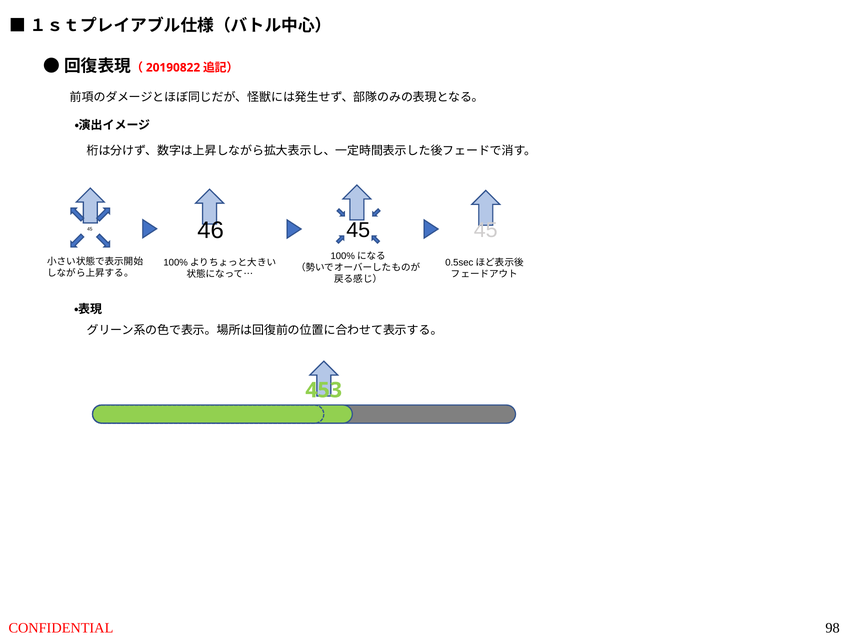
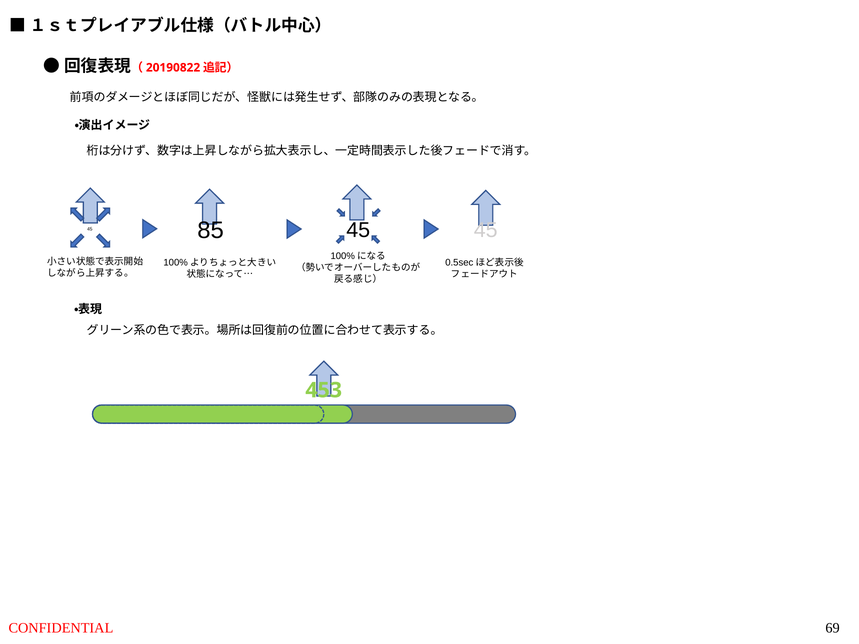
46: 46 -> 85
98: 98 -> 69
